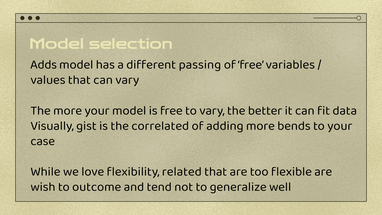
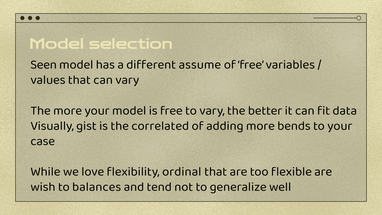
Adds: Adds -> Seen
passing: passing -> assume
related: related -> ordinal
outcome: outcome -> balances
